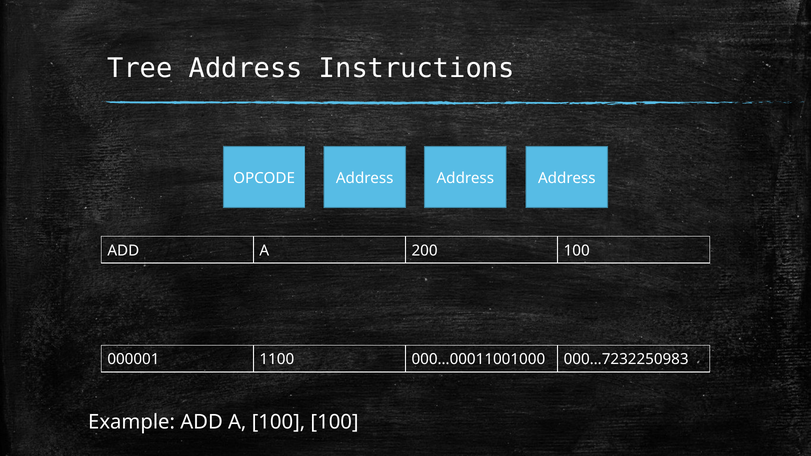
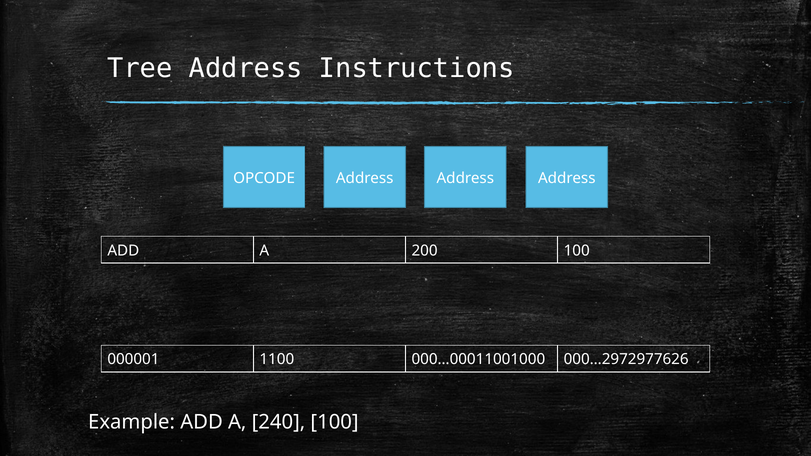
000…7232250983: 000…7232250983 -> 000…2972977626
A 100: 100 -> 240
